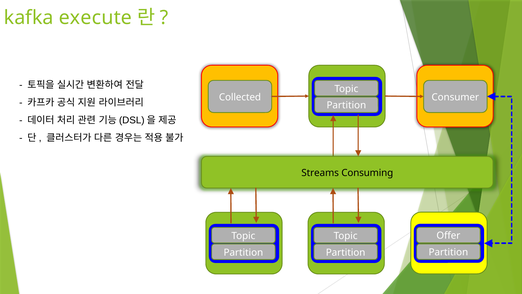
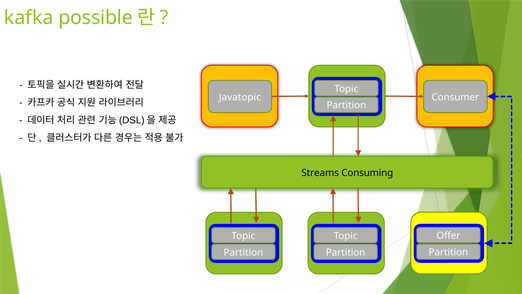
execute: execute -> possible
Collected: Collected -> Javatopic
